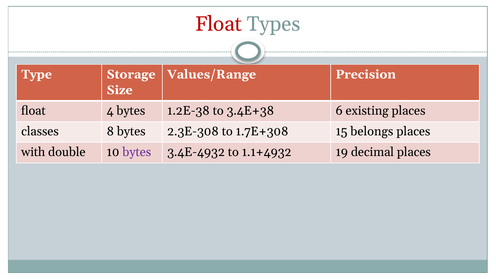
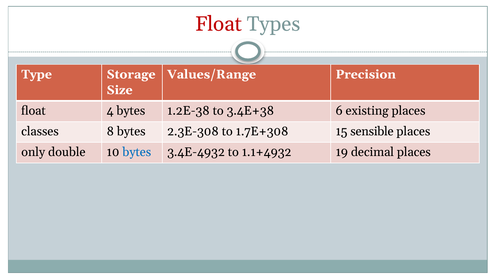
belongs: belongs -> sensible
with: with -> only
bytes at (137, 152) colour: purple -> blue
